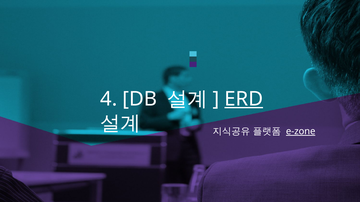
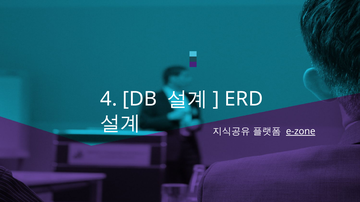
ERD underline: present -> none
